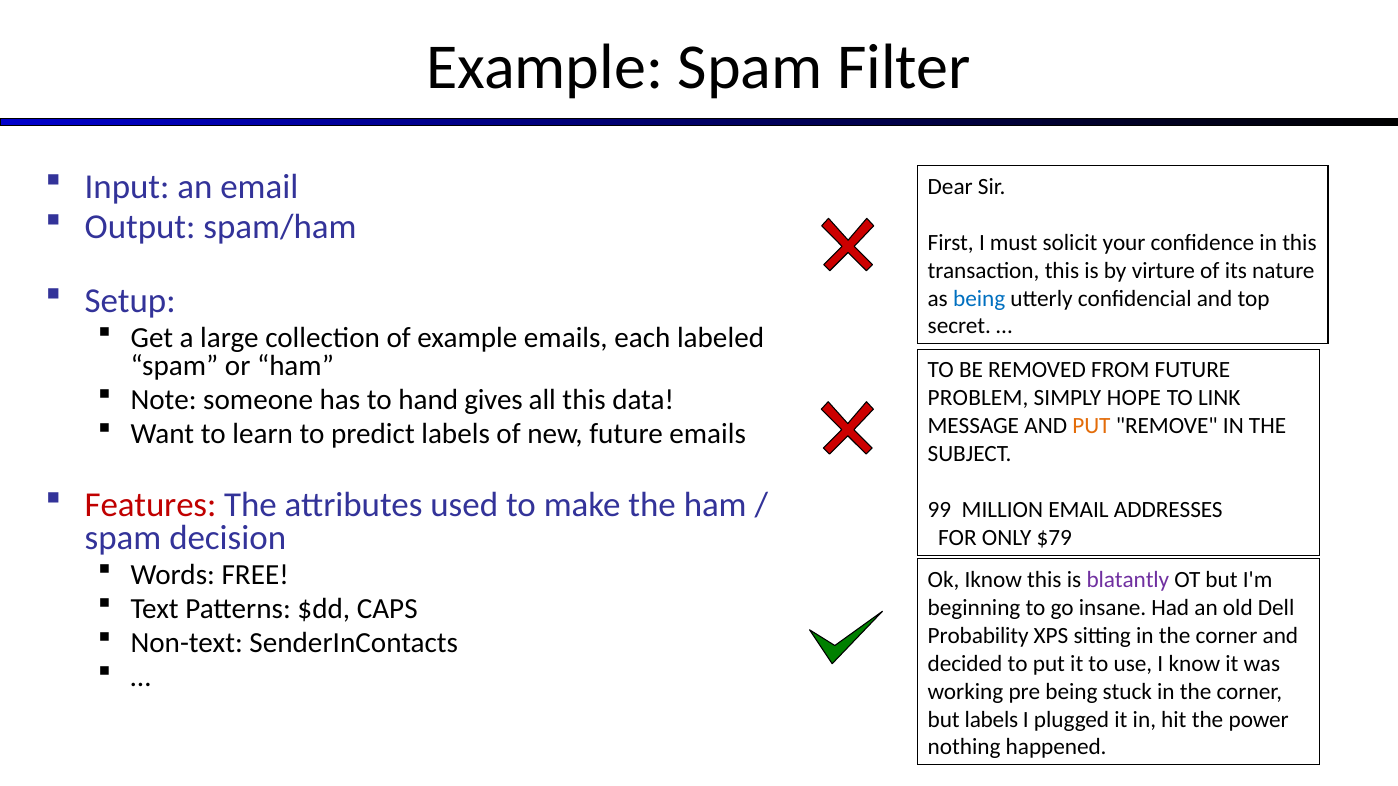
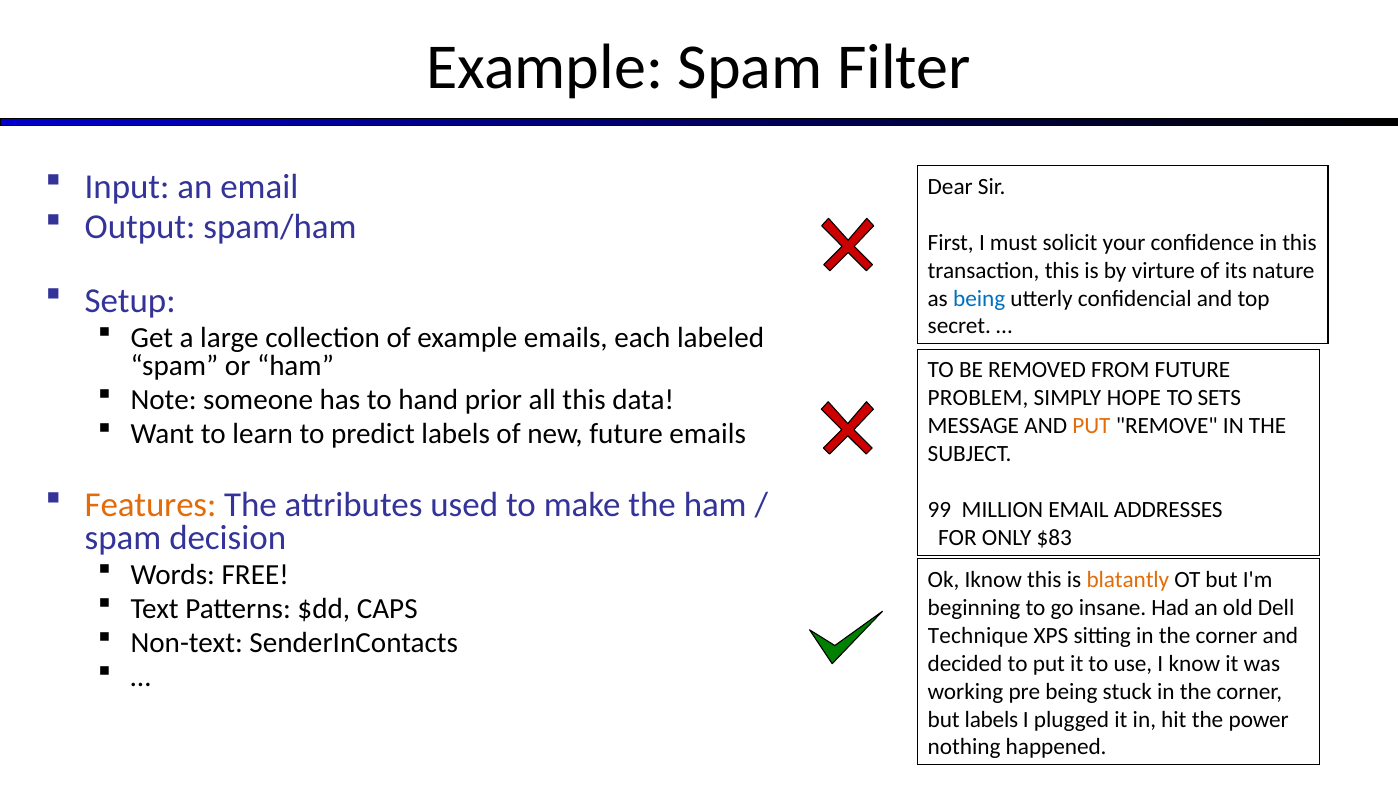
gives: gives -> prior
LINK: LINK -> SETS
Features colour: red -> orange
$79: $79 -> $83
blatantly colour: purple -> orange
Probability: Probability -> Technique
